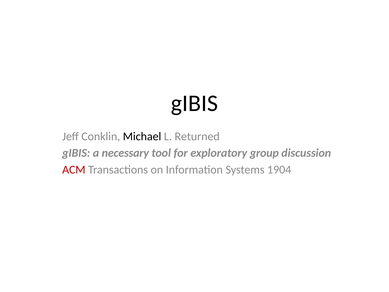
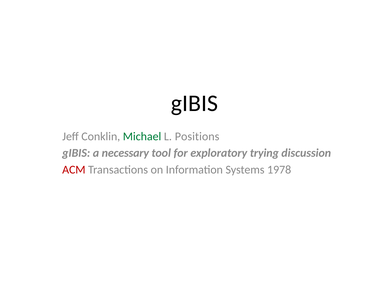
Michael colour: black -> green
Returned: Returned -> Positions
group: group -> trying
1904: 1904 -> 1978
